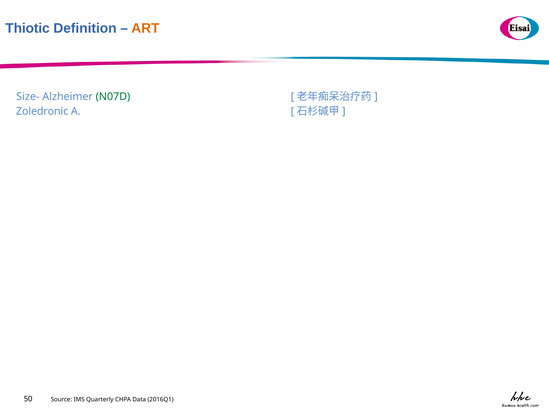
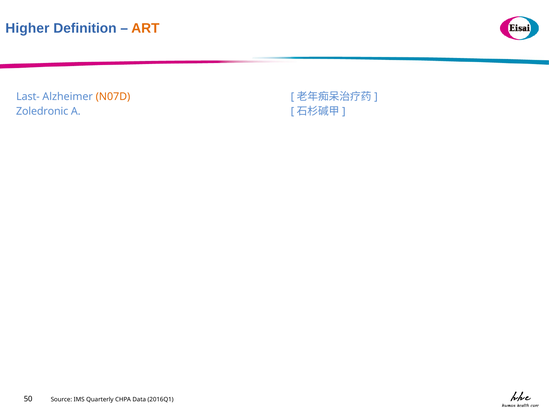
Thiotic: Thiotic -> Higher
Size-: Size- -> Last-
N07D colour: green -> orange
